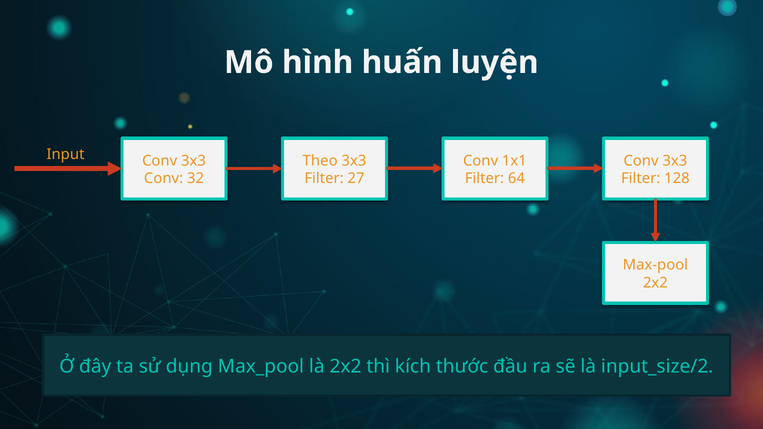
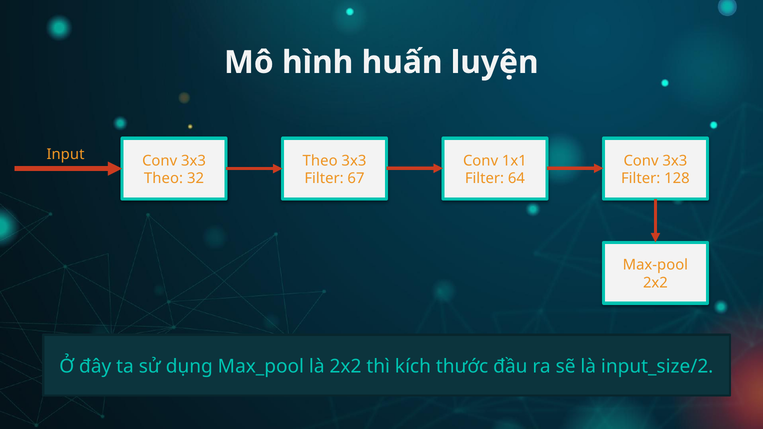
Conv at (164, 179): Conv -> Theo
27: 27 -> 67
